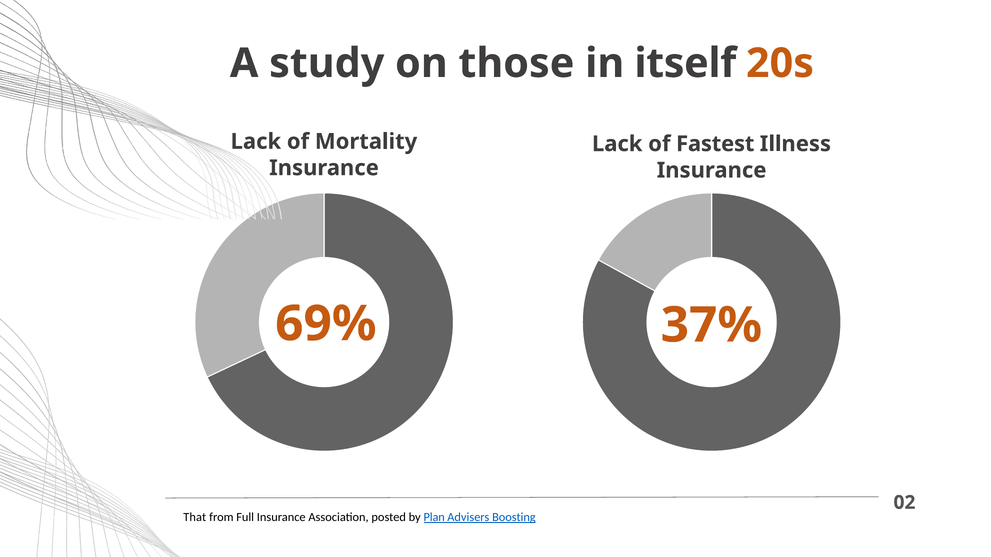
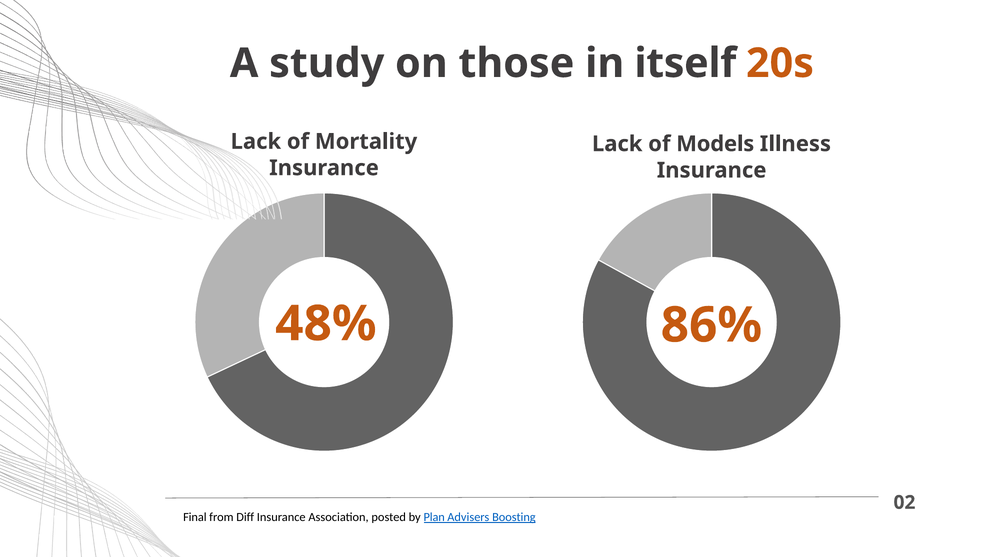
Fastest: Fastest -> Models
69%: 69% -> 48%
37%: 37% -> 86%
That: That -> Final
Full: Full -> Diff
